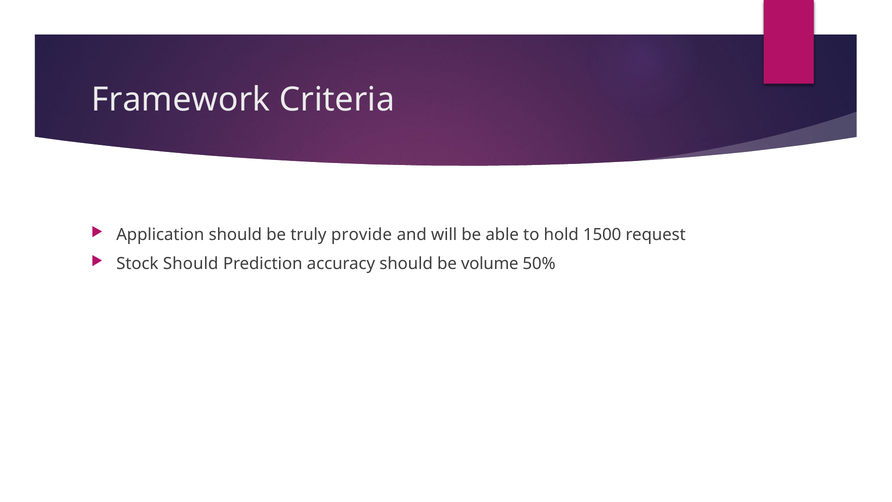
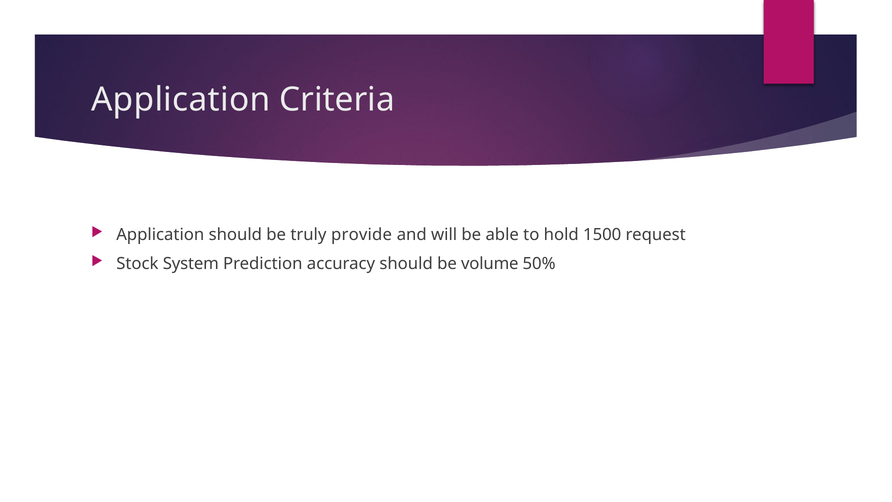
Framework at (181, 99): Framework -> Application
Stock Should: Should -> System
